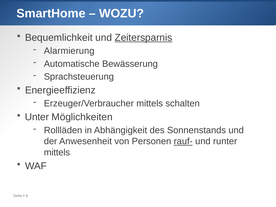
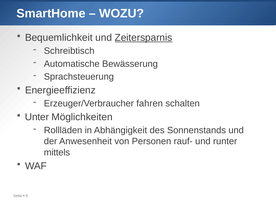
Alarmierung: Alarmierung -> Schreibtisch
Erzeuger/Verbraucher mittels: mittels -> fahren
rauf- underline: present -> none
